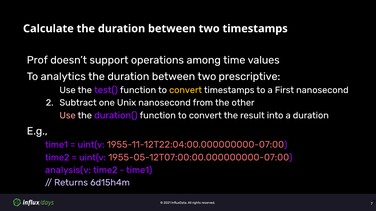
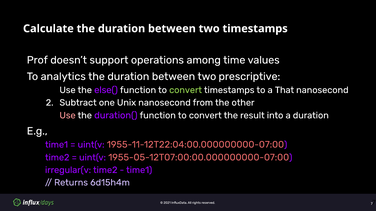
test(: test( -> else(
convert at (186, 90) colour: yellow -> light green
First: First -> That
analysis(v: analysis(v -> irregular(v
